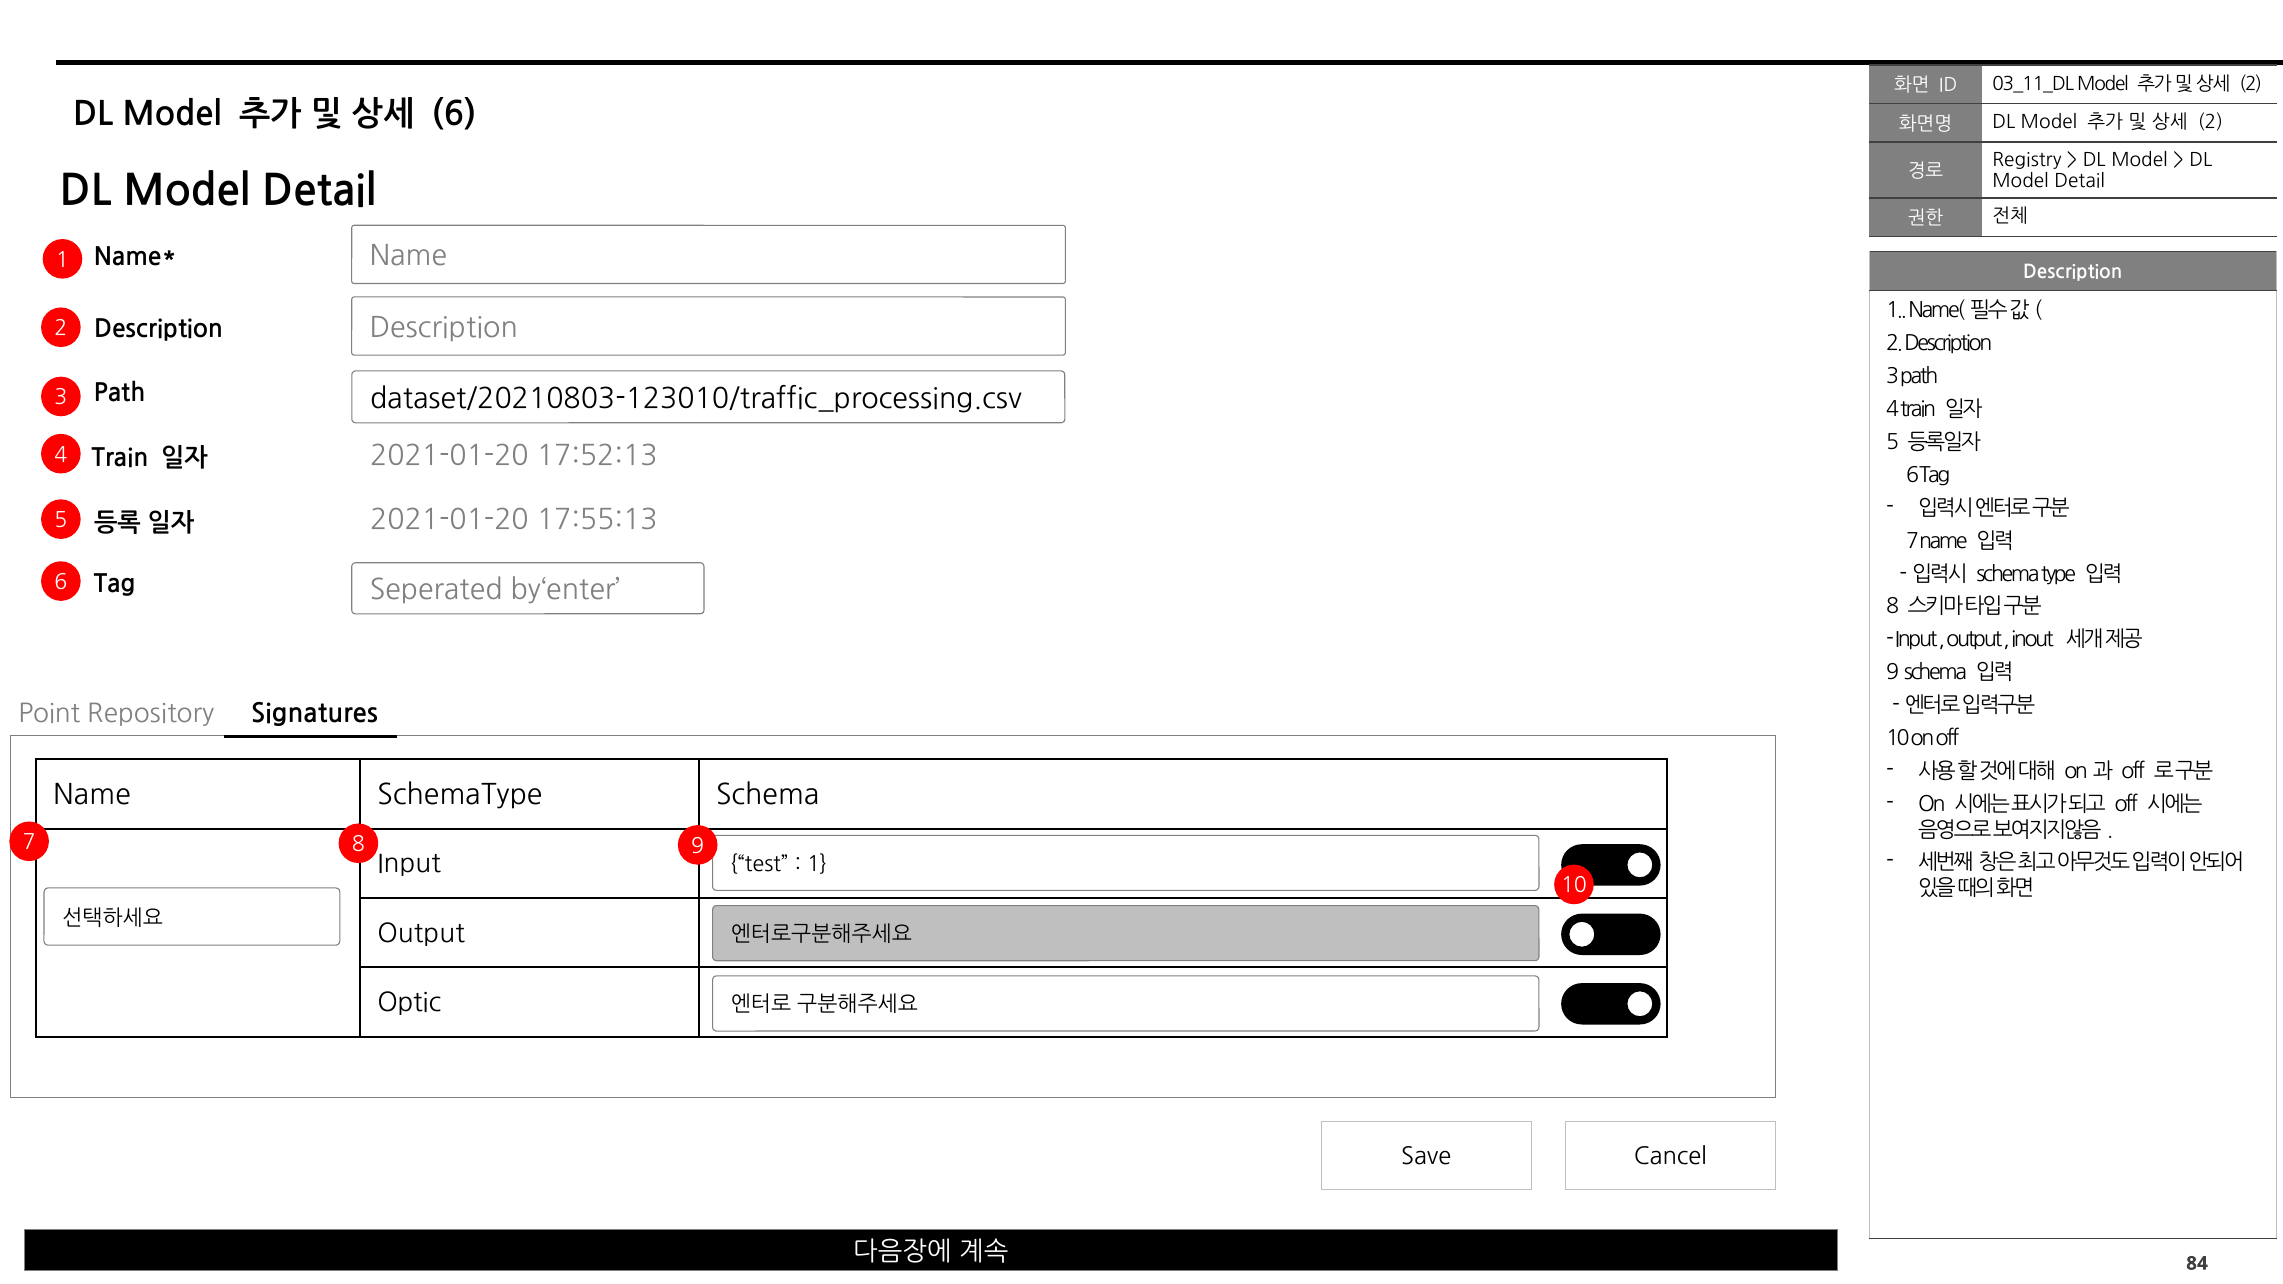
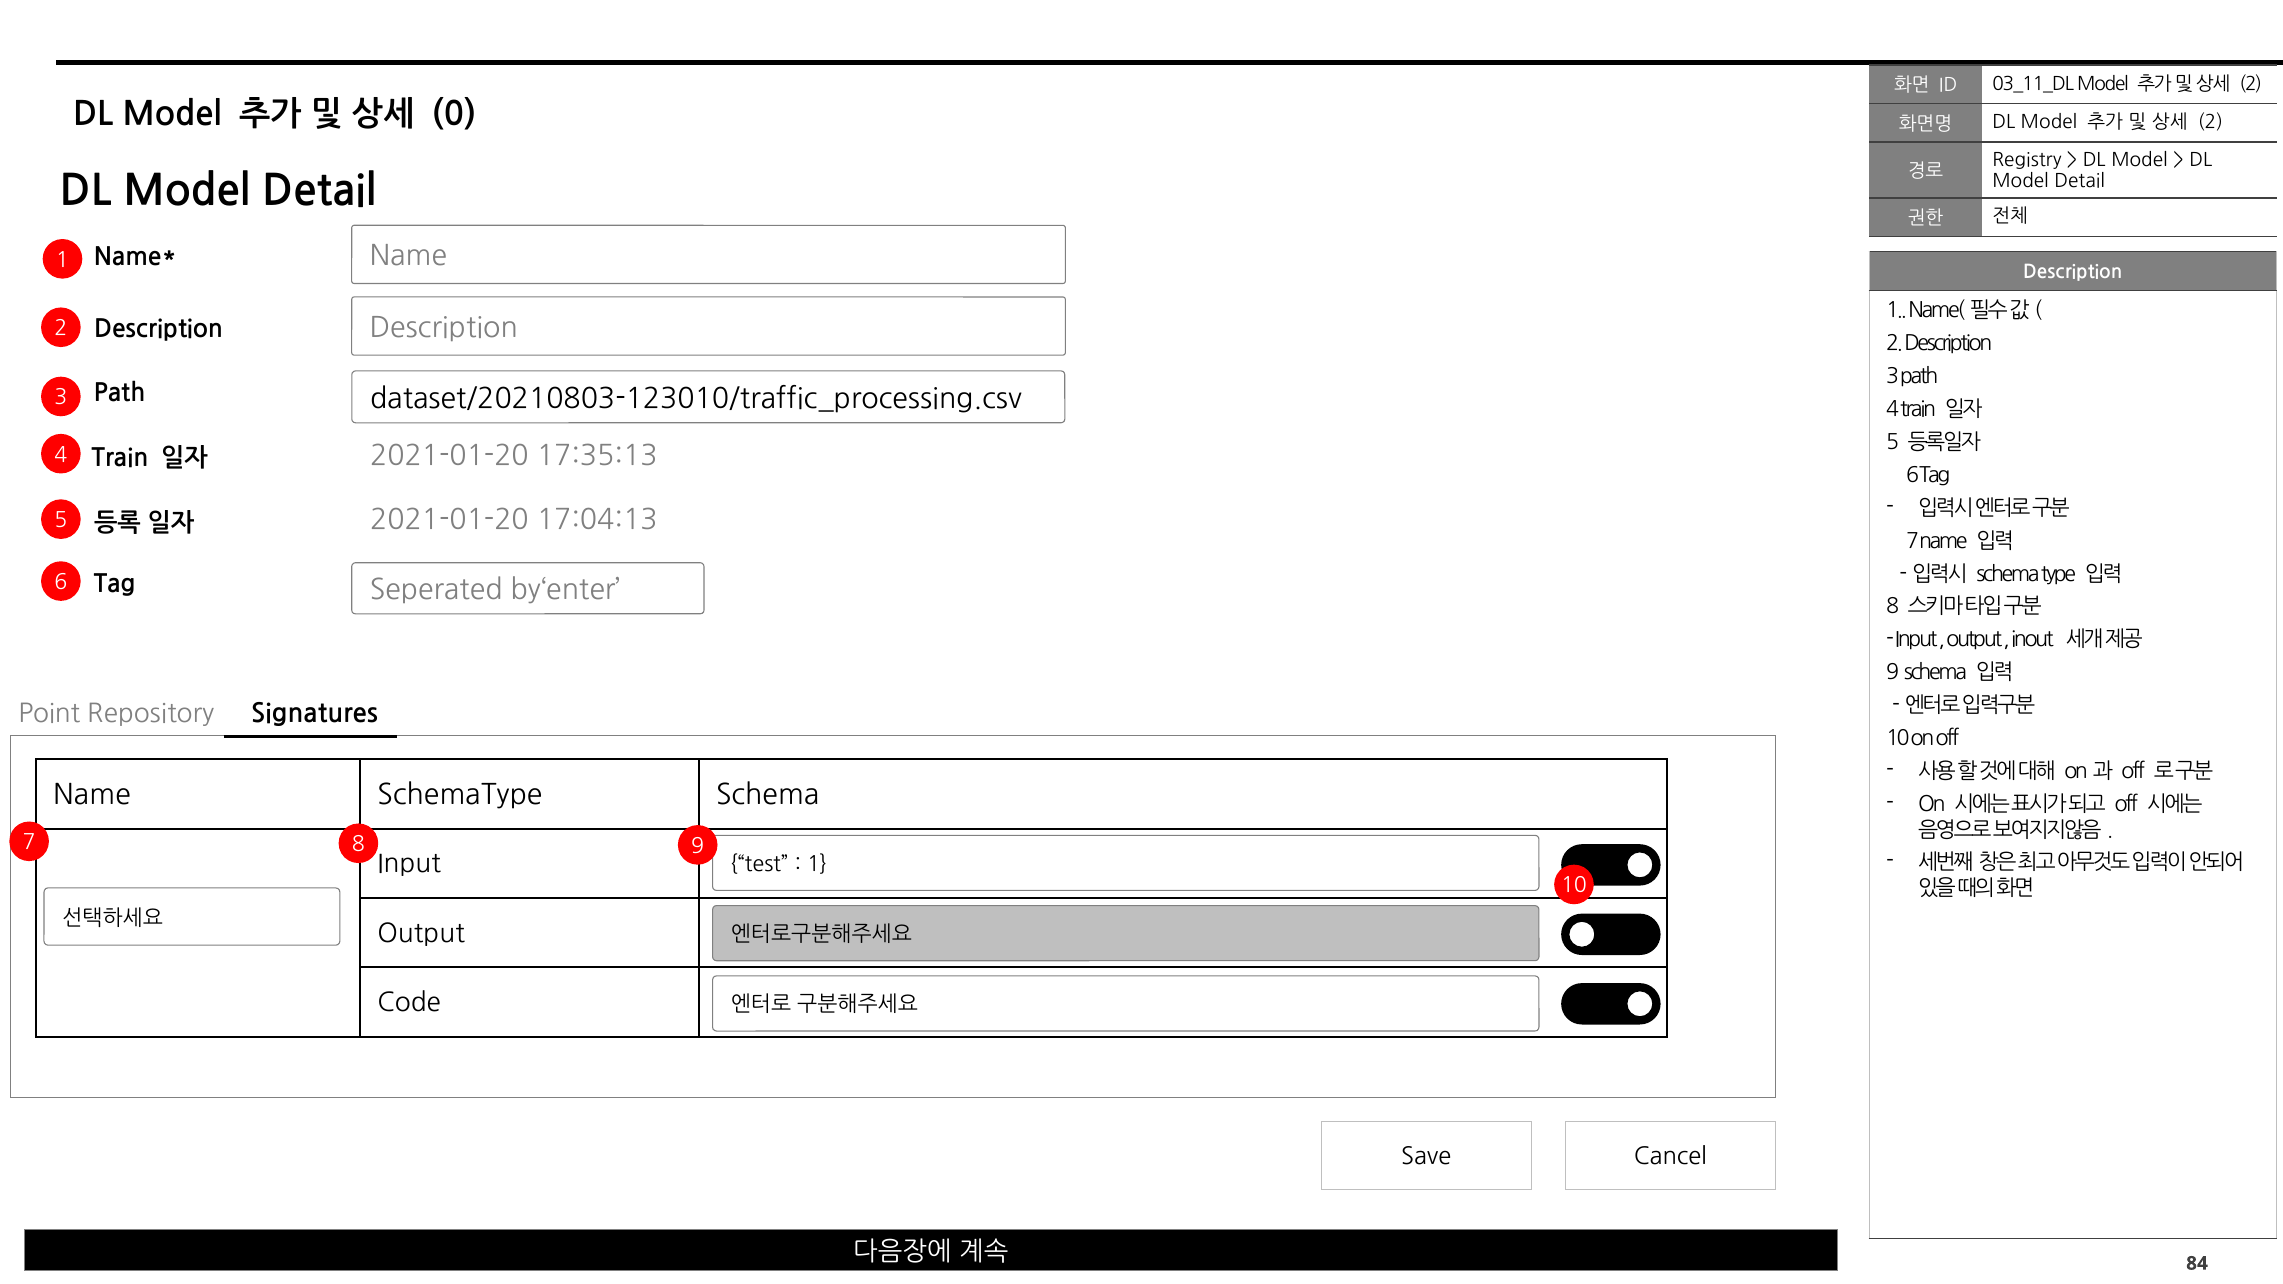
6 at (454, 114): 6 -> 0
17:52:13: 17:52:13 -> 17:35:13
17:55:13: 17:55:13 -> 17:04:13
Optic: Optic -> Code
